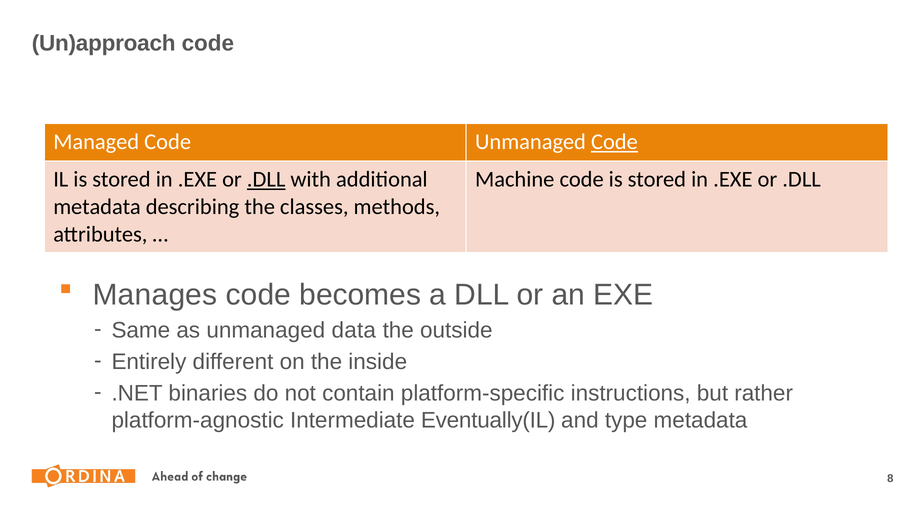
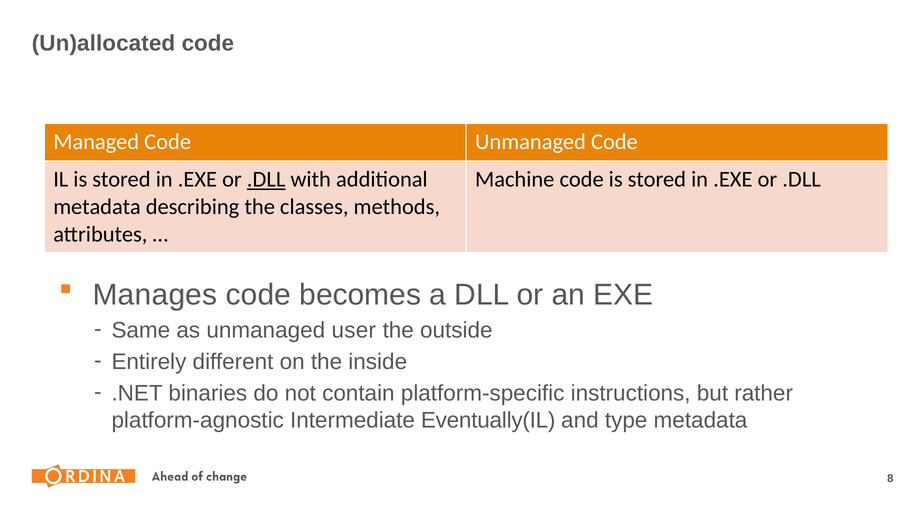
Un)approach: Un)approach -> Un)allocated
Code at (614, 142) underline: present -> none
data: data -> user
